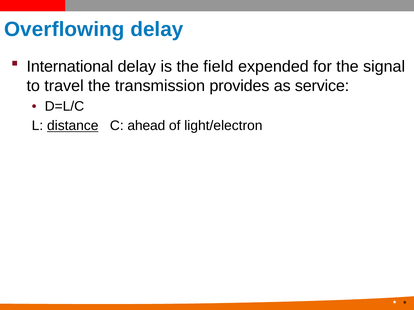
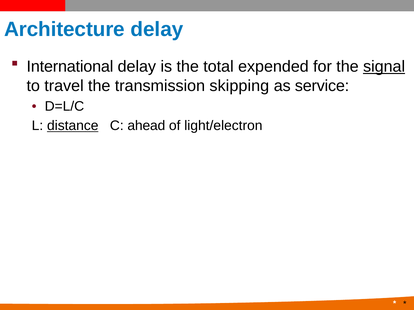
Overflowing: Overflowing -> Architecture
field: field -> total
signal underline: none -> present
provides: provides -> skipping
